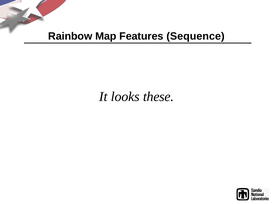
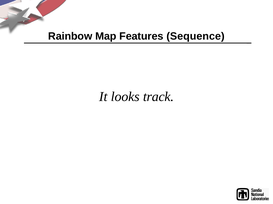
these: these -> track
